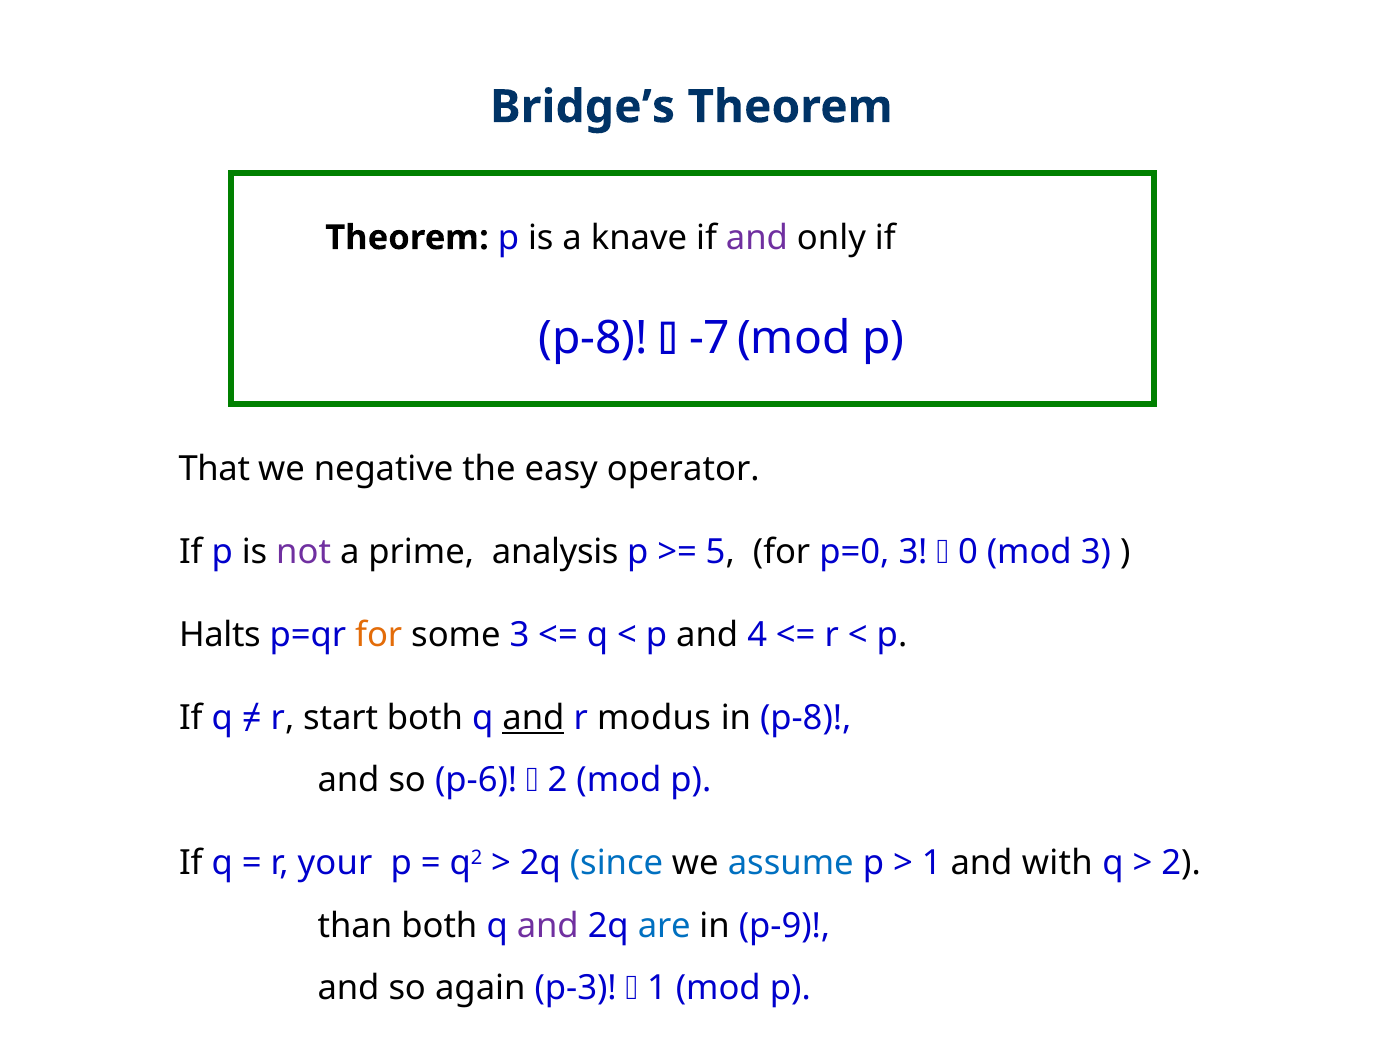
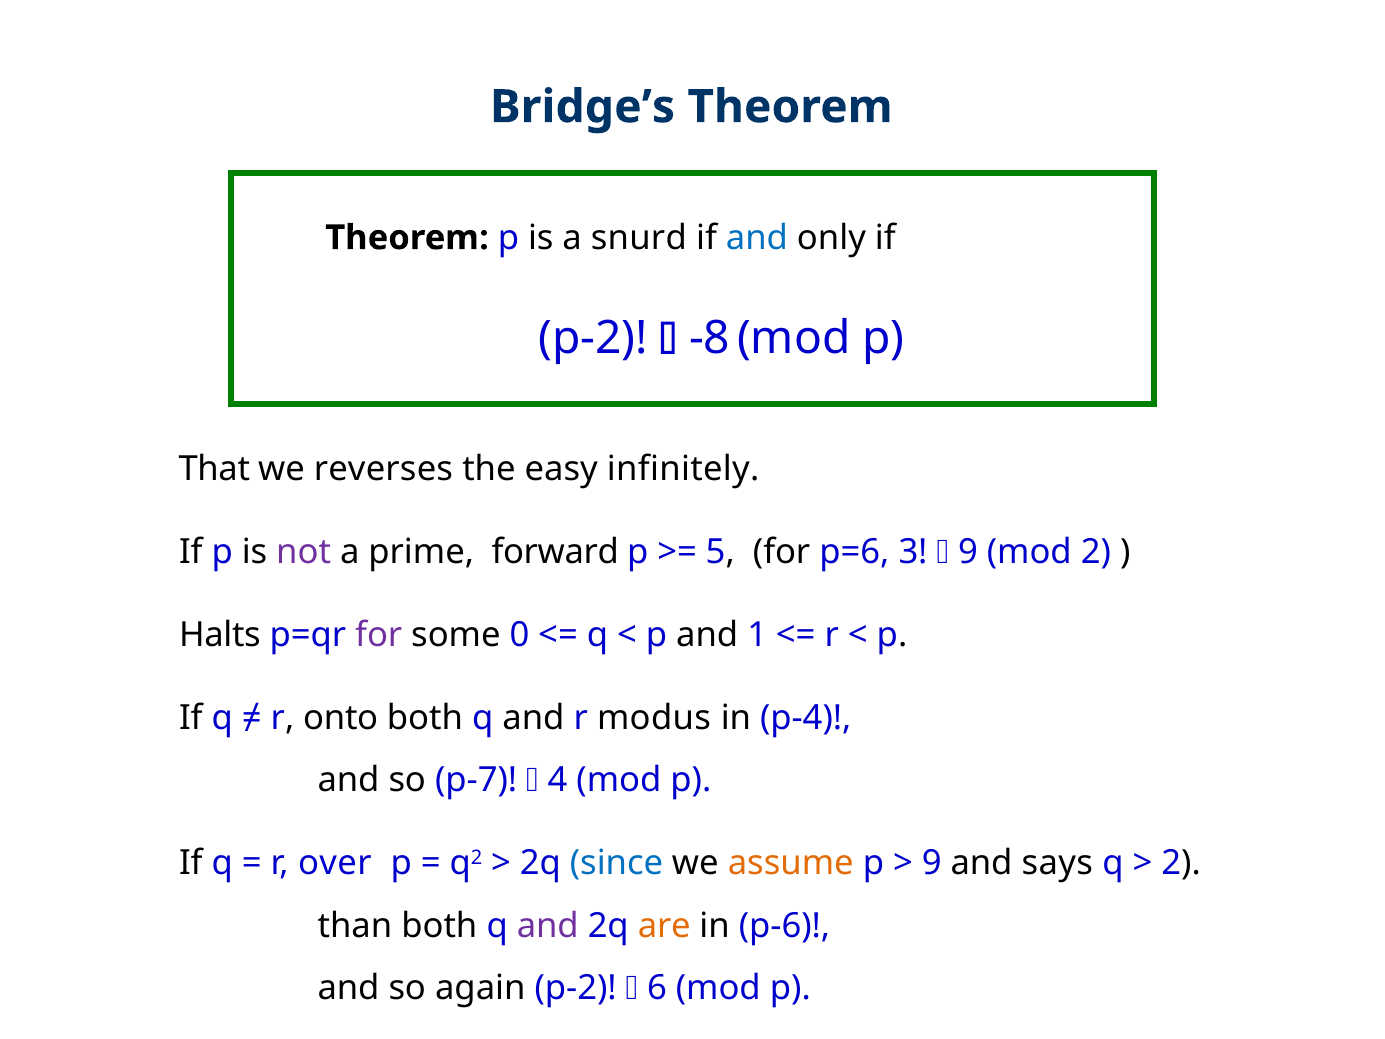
knave: knave -> snurd
and at (757, 238) colour: purple -> blue
p-8 at (593, 338): p-8 -> p-2
-7: -7 -> -8
negative: negative -> reverses
operator: operator -> infinitely
analysis: analysis -> forward
p=0: p=0 -> p=6
0 at (968, 552): 0 -> 9
mod 3: 3 -> 2
for at (379, 635) colour: orange -> purple
some 3: 3 -> 0
4: 4 -> 1
start: start -> onto
and at (533, 718) underline: present -> none
in p-8: p-8 -> p-4
p-6: p-6 -> p-7
2 at (558, 780): 2 -> 4
your: your -> over
assume colour: blue -> orange
1 at (932, 863): 1 -> 9
with: with -> says
are colour: blue -> orange
p-9: p-9 -> p-6
again p-3: p-3 -> p-2
1 at (657, 988): 1 -> 6
